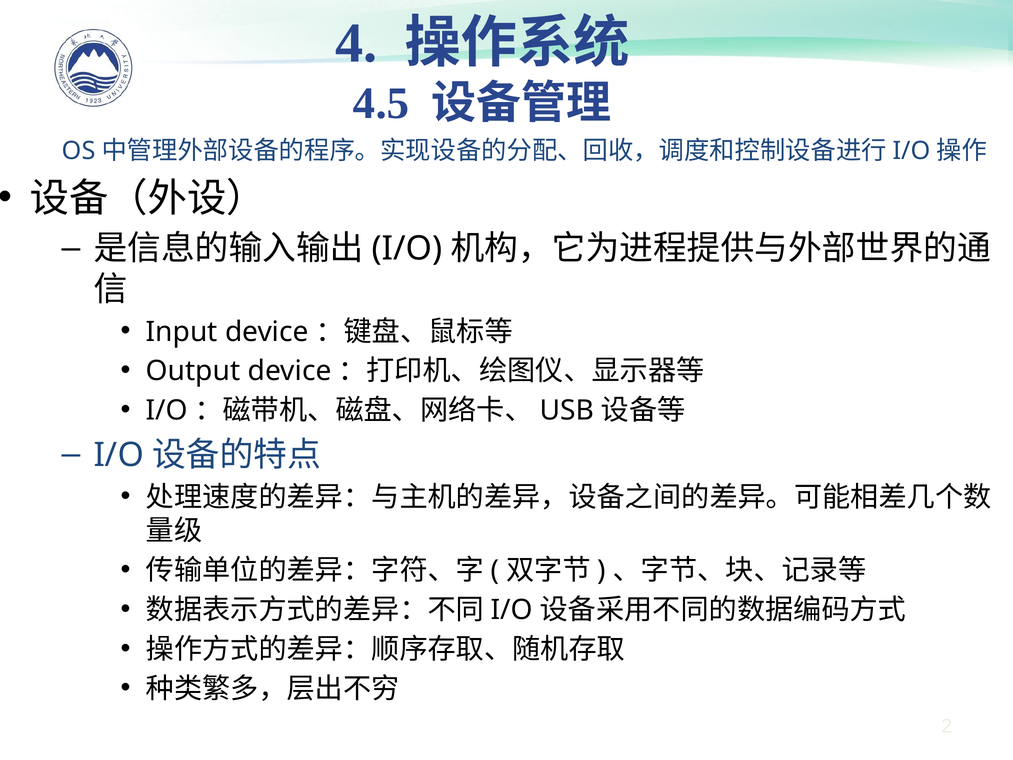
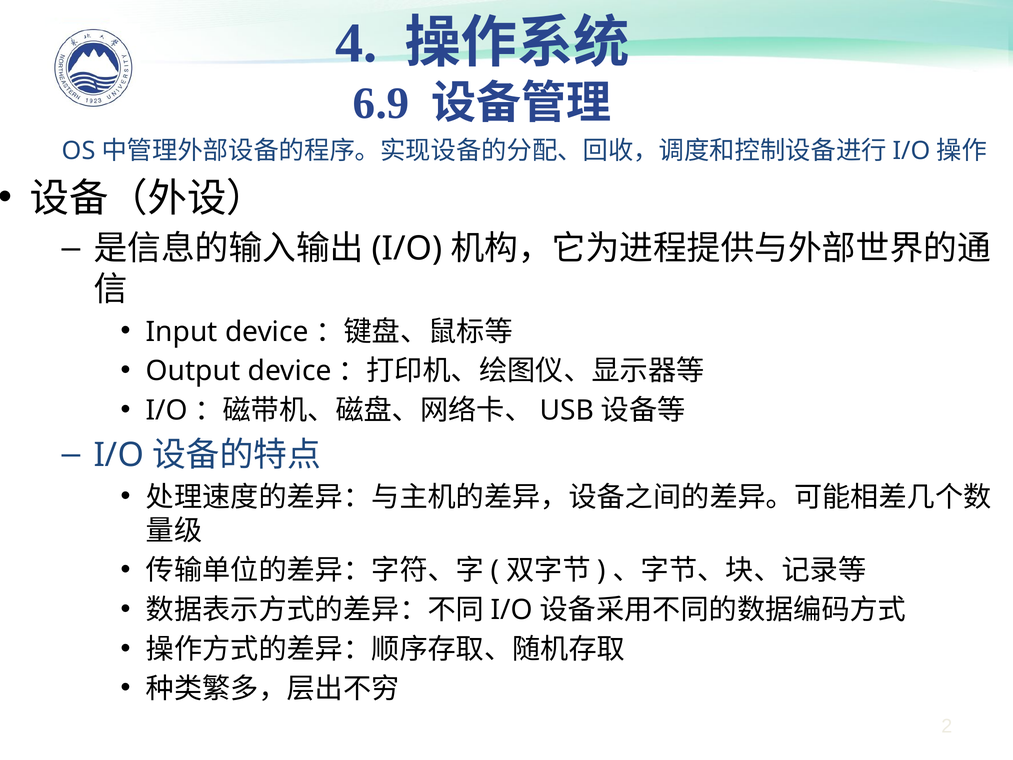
4.5: 4.5 -> 6.9
